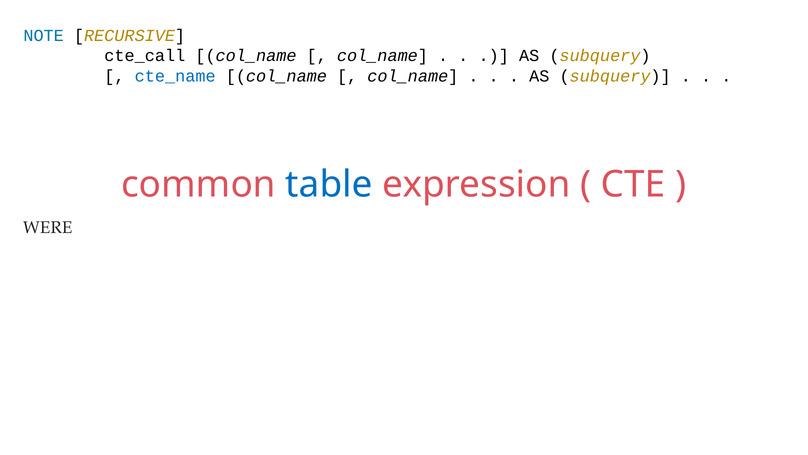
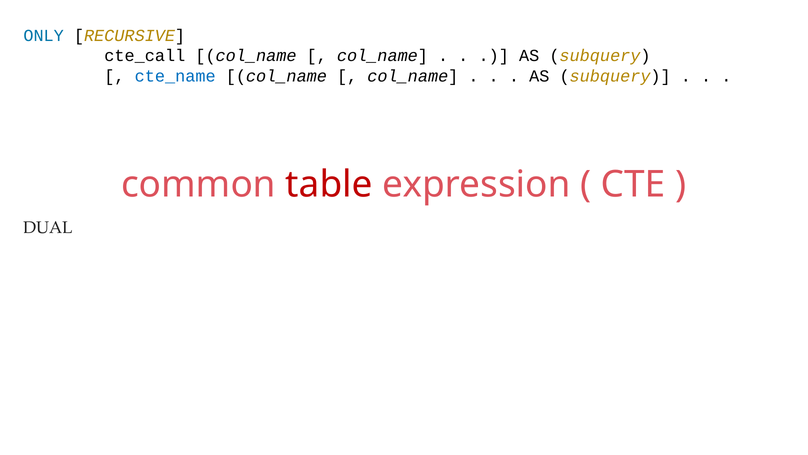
NOTE: NOTE -> ONLY
table colour: blue -> red
WERE: WERE -> DUAL
